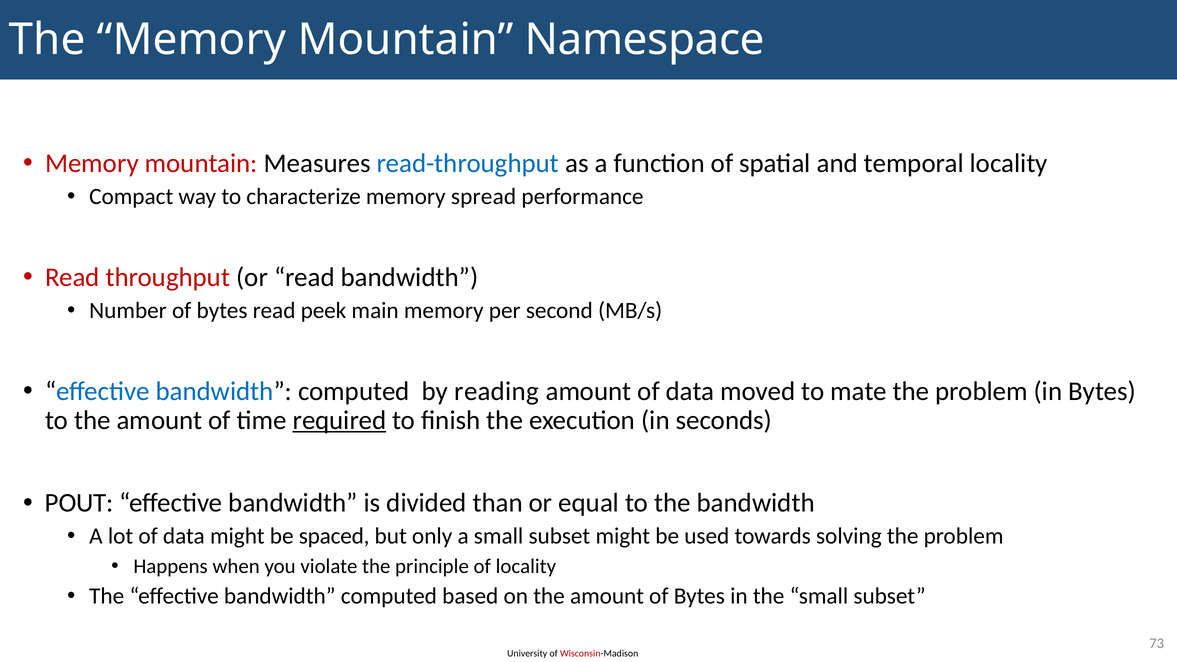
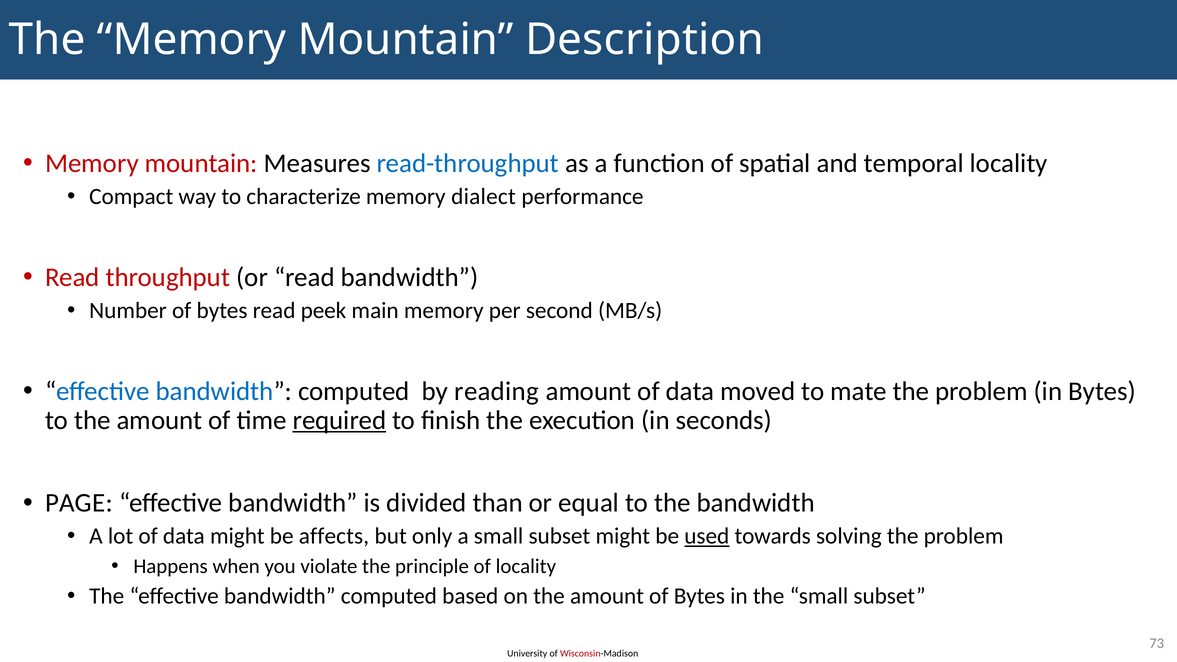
Namespace: Namespace -> Description
spread: spread -> dialect
POUT: POUT -> PAGE
spaced: spaced -> affects
used underline: none -> present
